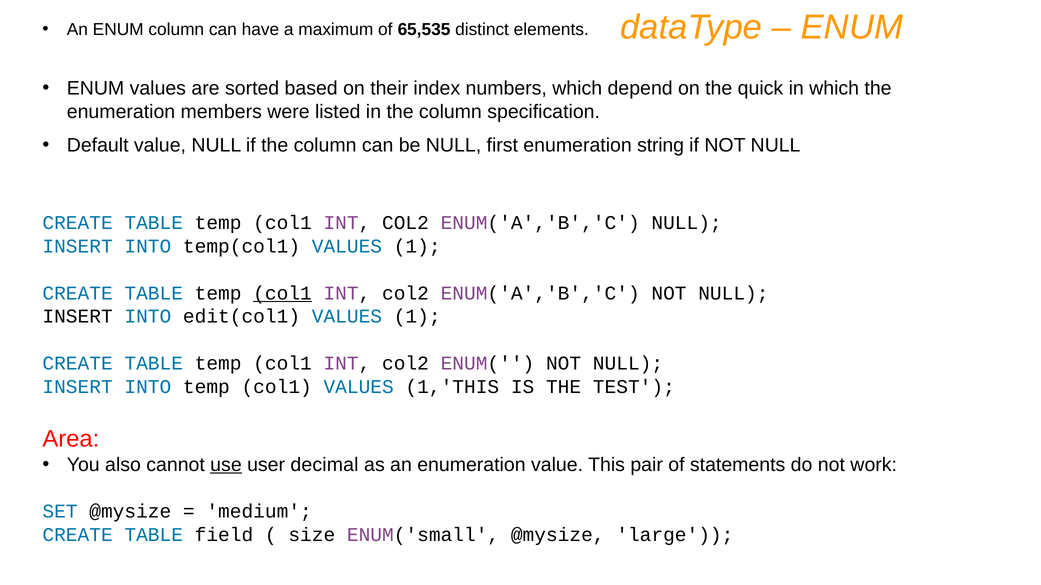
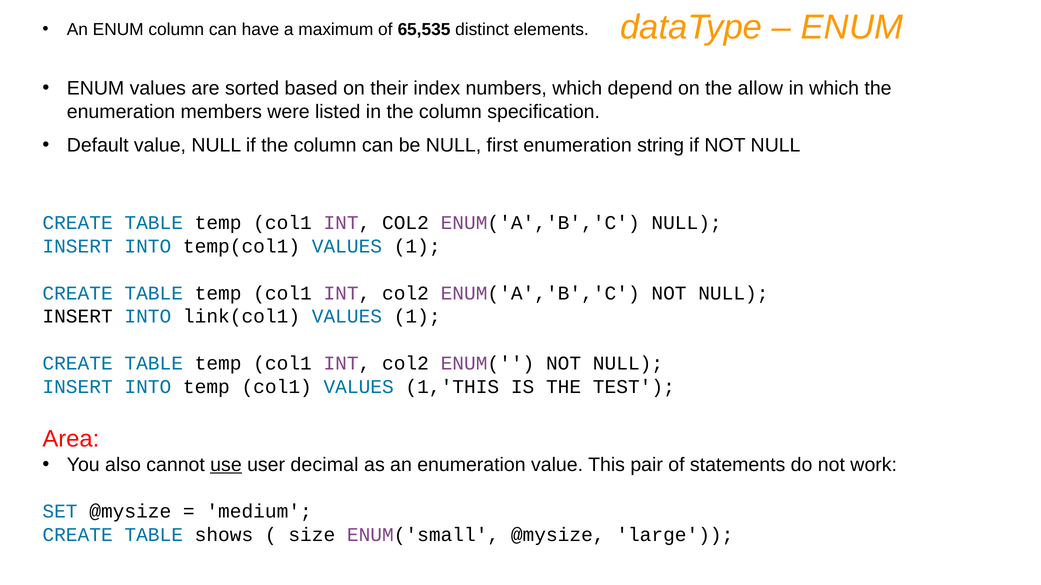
quick: quick -> allow
col1 at (283, 293) underline: present -> none
edit(col1: edit(col1 -> link(col1
field: field -> shows
